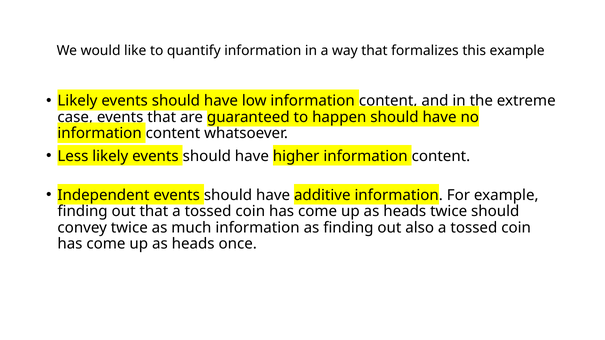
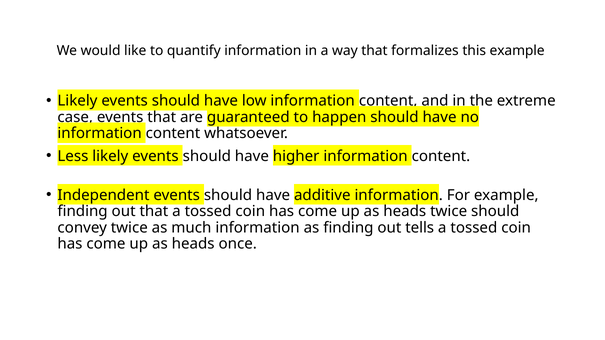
also: also -> tells
